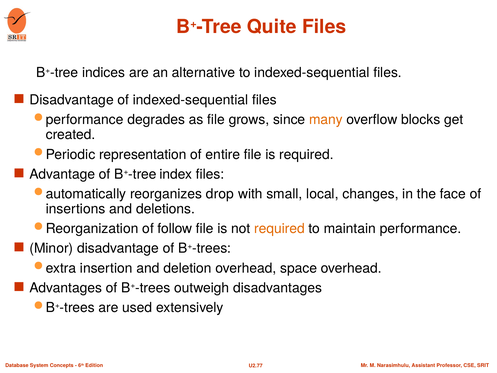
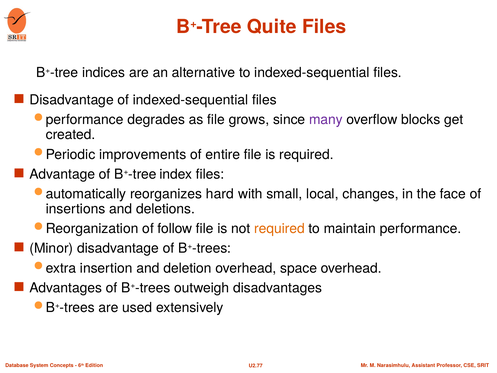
many colour: orange -> purple
representation: representation -> improvements
drop: drop -> hard
